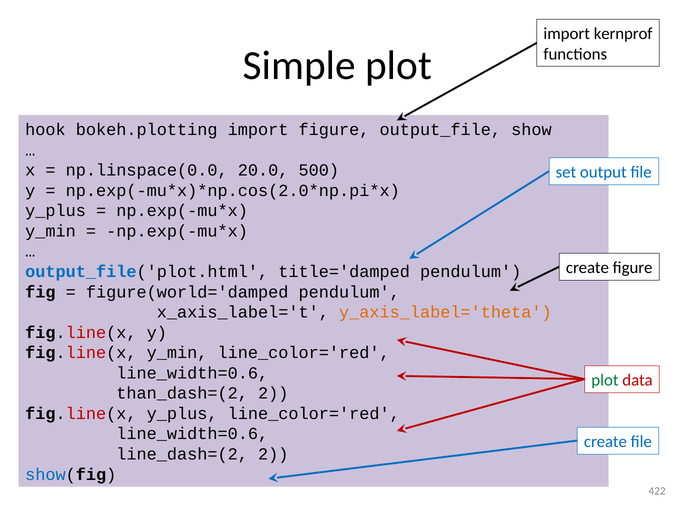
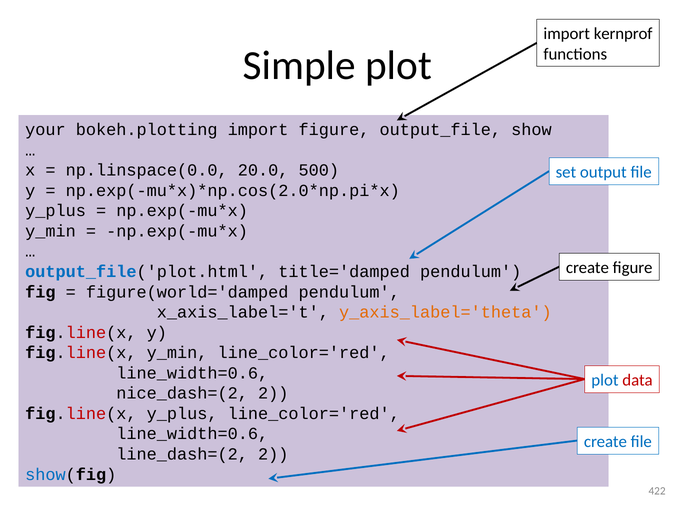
hook: hook -> your
plot at (605, 380) colour: green -> blue
than_dash=(2: than_dash=(2 -> nice_dash=(2
